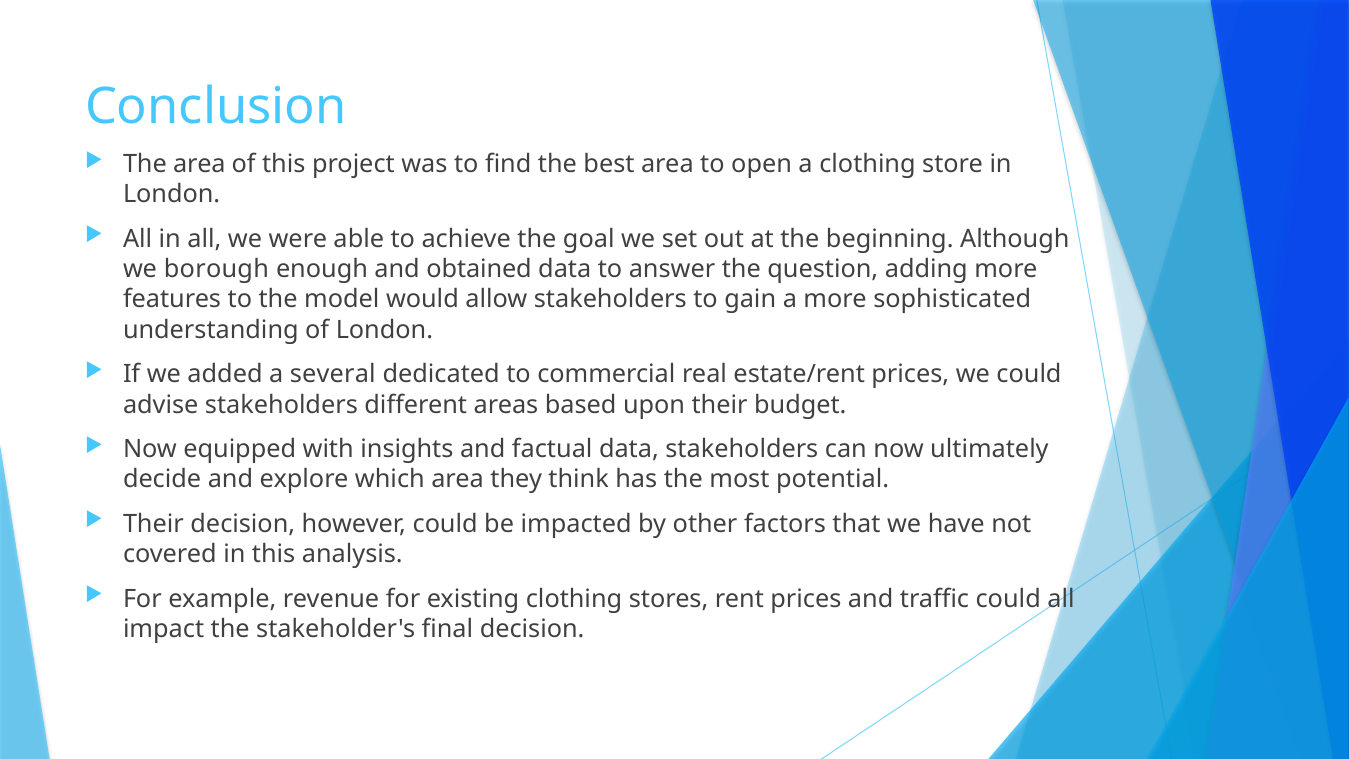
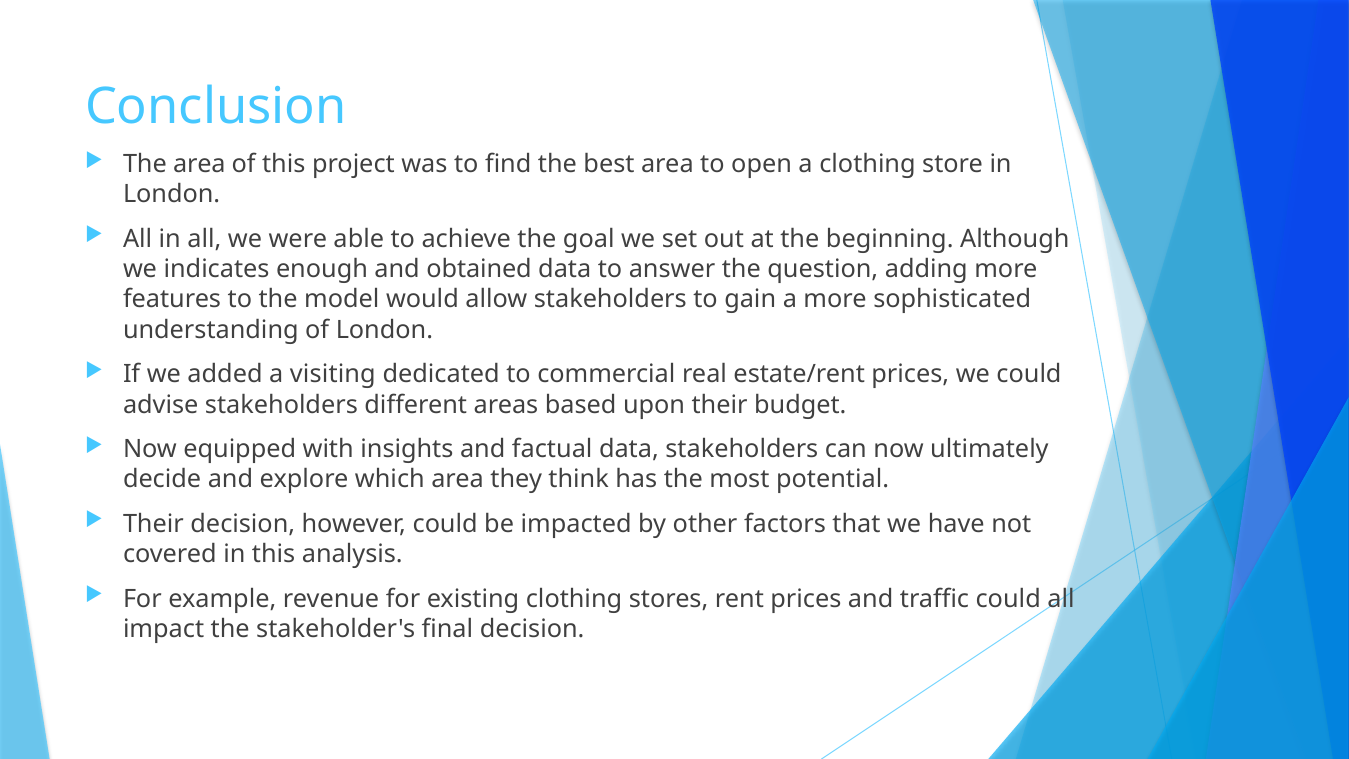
borough: borough -> indicates
several: several -> visiting
